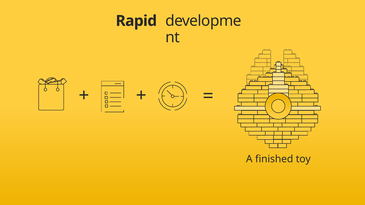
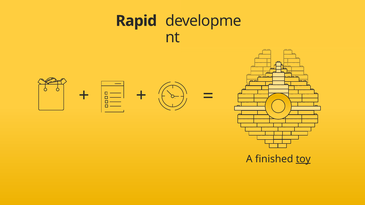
toy underline: none -> present
